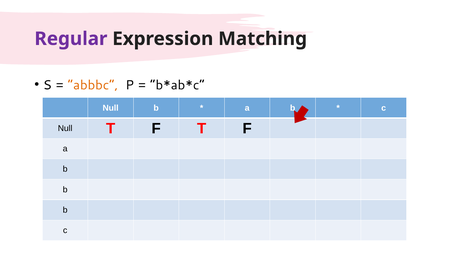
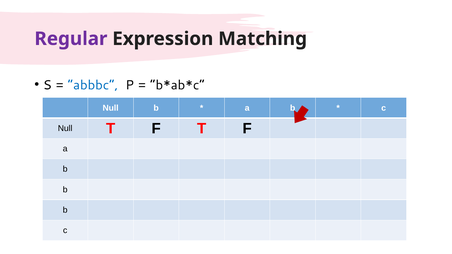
abbbc colour: orange -> blue
